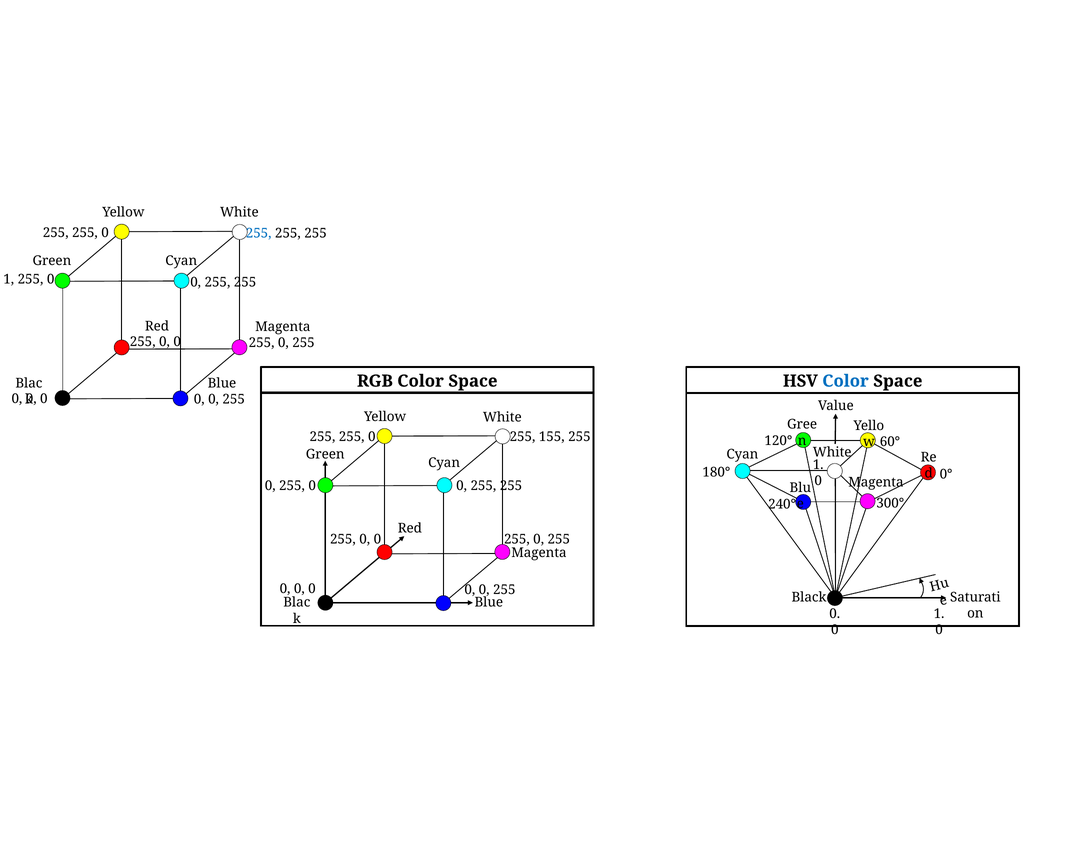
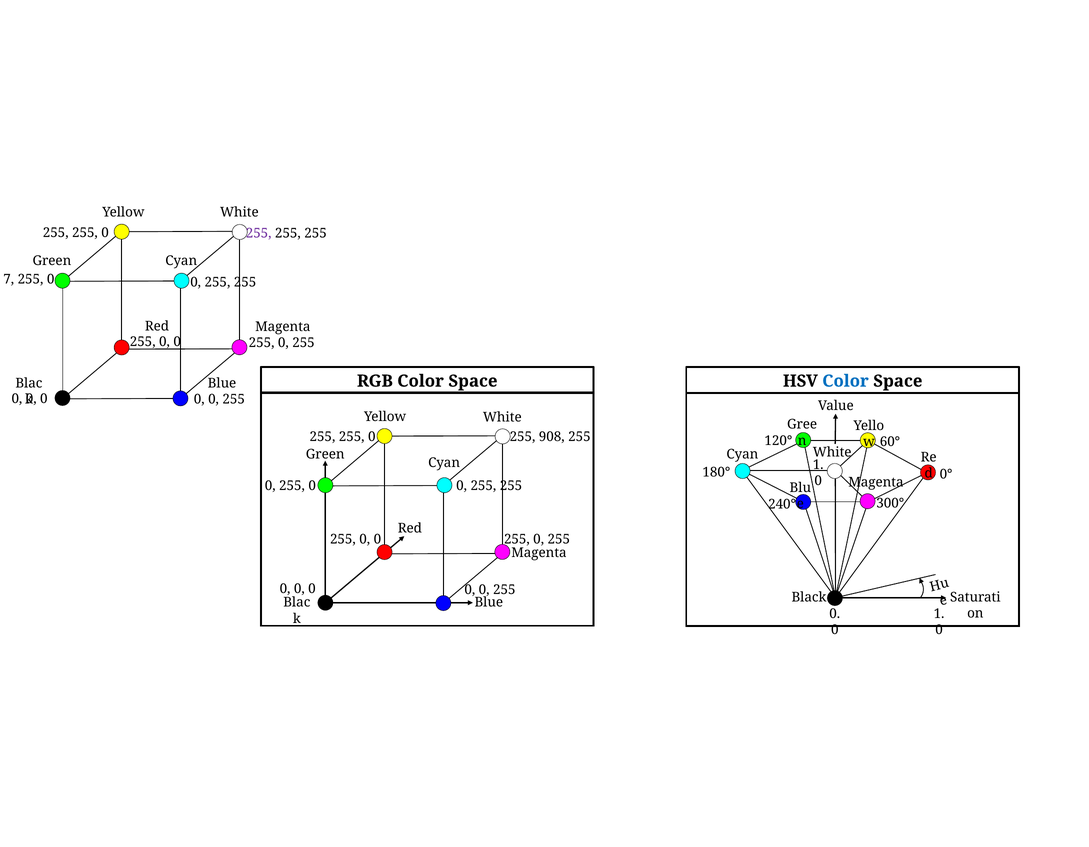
255 at (259, 233) colour: blue -> purple
1 at (9, 279): 1 -> 7
155: 155 -> 908
